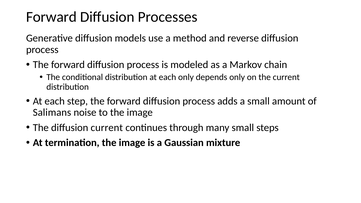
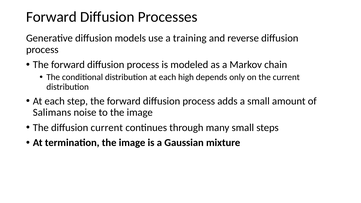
method: method -> training
each only: only -> high
